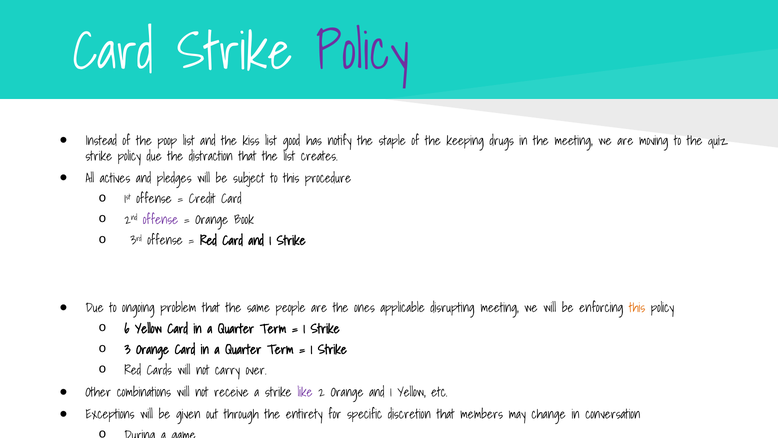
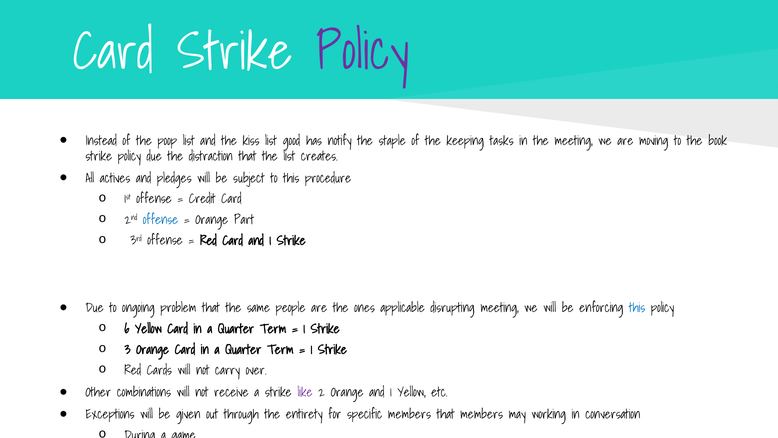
drugs: drugs -> tasks
quiz: quiz -> book
offense at (161, 220) colour: purple -> blue
Book: Book -> Part
this at (637, 308) colour: orange -> blue
specific discretion: discretion -> members
may change: change -> working
